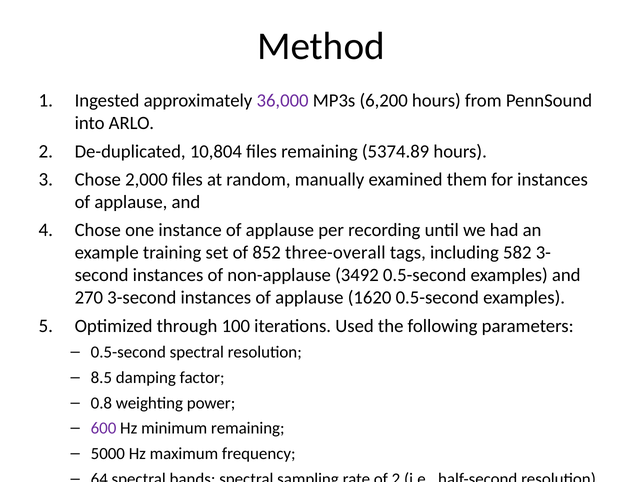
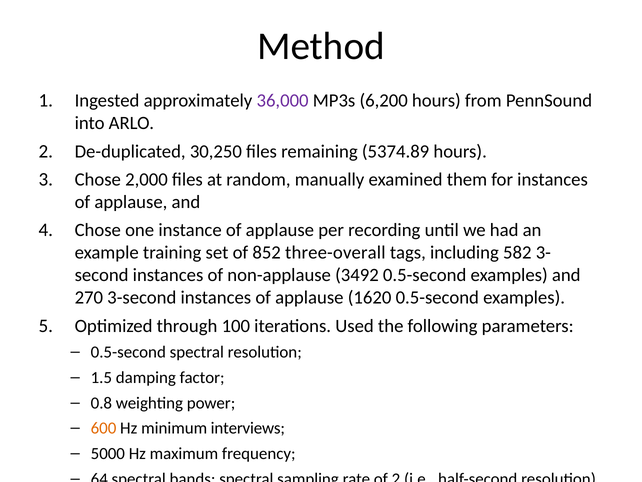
10,804: 10,804 -> 30,250
8.5: 8.5 -> 1.5
600 colour: purple -> orange
minimum remaining: remaining -> interviews
